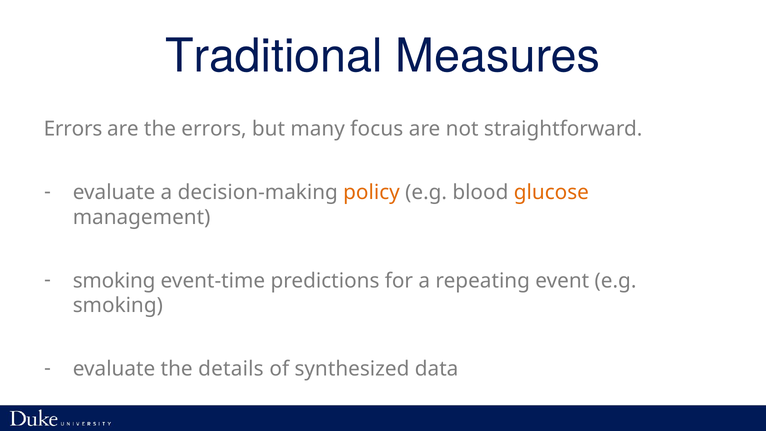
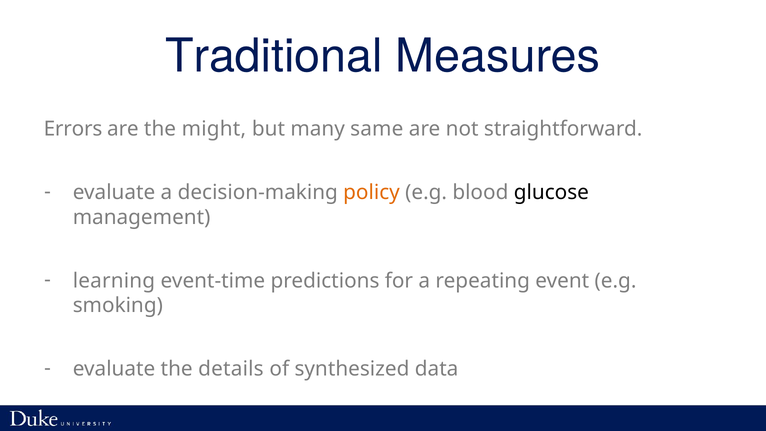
the errors: errors -> might
focus: focus -> same
glucose colour: orange -> black
smoking at (114, 281): smoking -> learning
